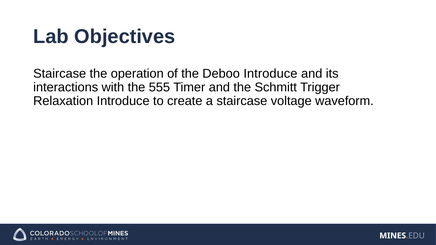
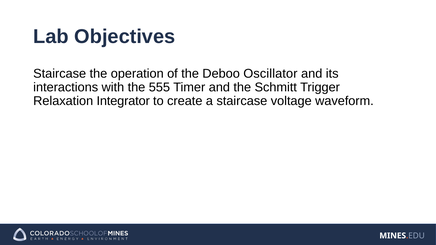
Deboo Introduce: Introduce -> Oscillator
Relaxation Introduce: Introduce -> Integrator
